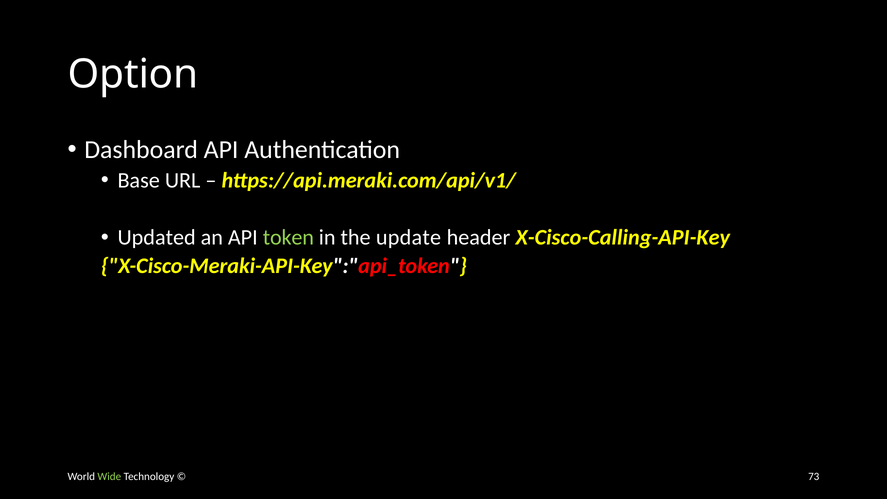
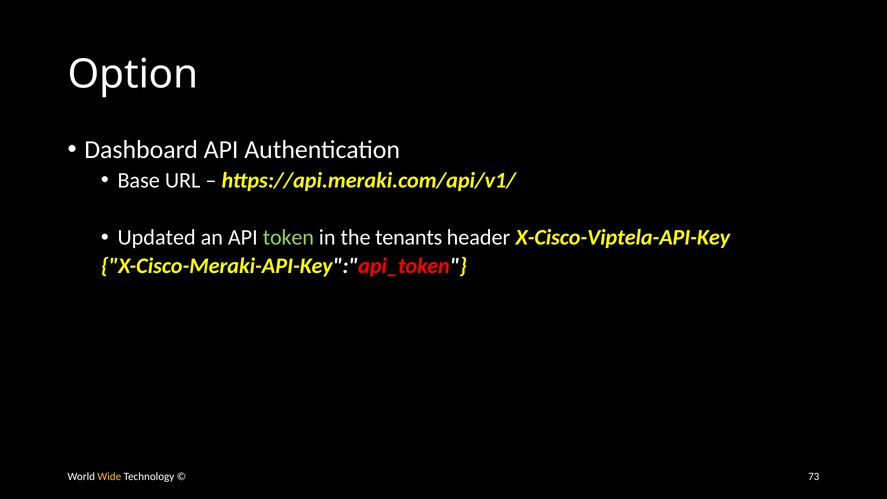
update: update -> tenants
X-Cisco-Calling-API-Key: X-Cisco-Calling-API-Key -> X-Cisco-Viptela-API-Key
Wide colour: light green -> yellow
